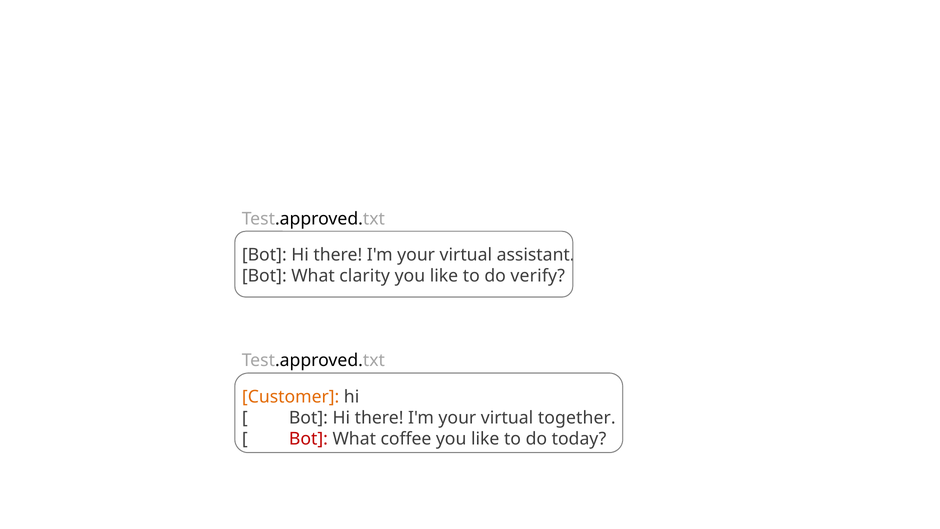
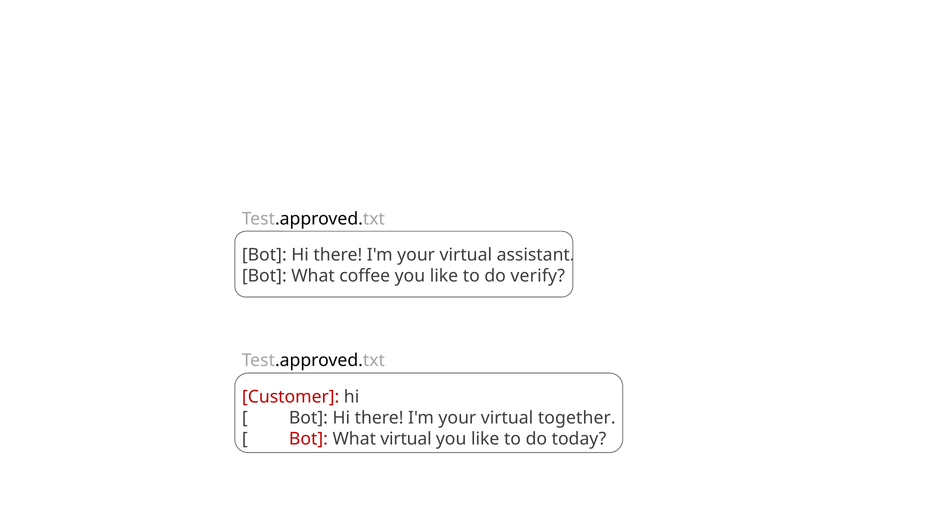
clarity: clarity -> coffee
Customer colour: orange -> red
What coffee: coffee -> virtual
